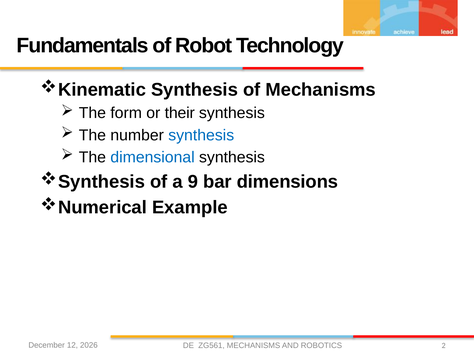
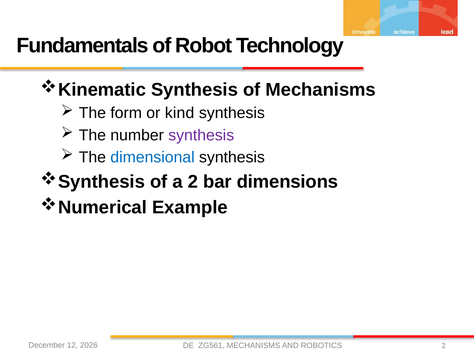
their: their -> kind
synthesis at (201, 135) colour: blue -> purple
a 9: 9 -> 2
